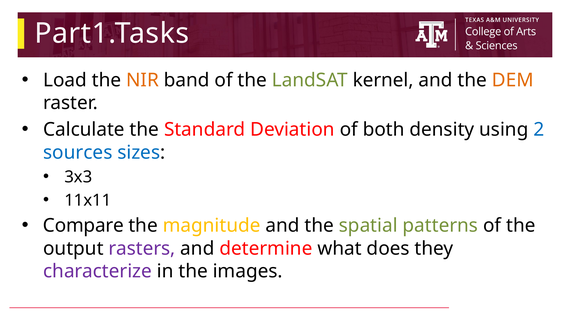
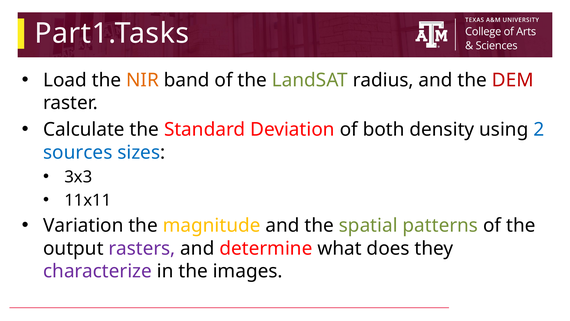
kernel: kernel -> radius
DEM colour: orange -> red
Compare: Compare -> Variation
